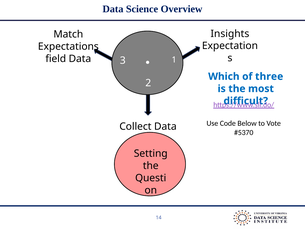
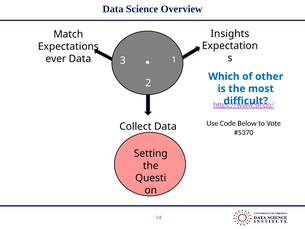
field: field -> ever
three: three -> other
